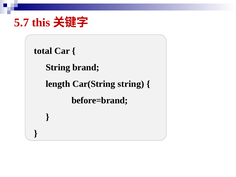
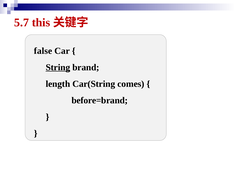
total: total -> false
String at (58, 67) underline: none -> present
Car(String string: string -> comes
